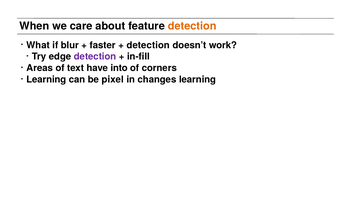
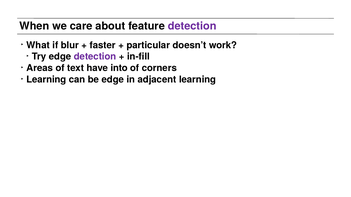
detection at (192, 26) colour: orange -> purple
detection at (148, 45): detection -> particular
be pixel: pixel -> edge
changes: changes -> adjacent
